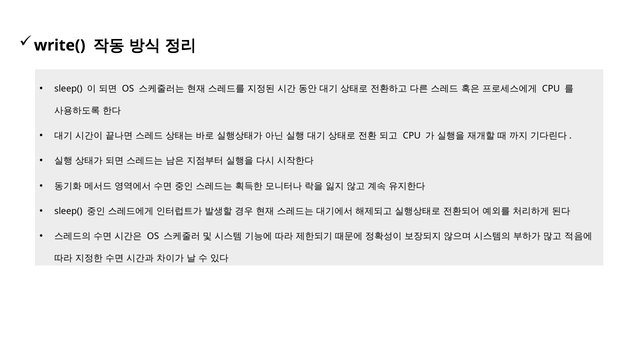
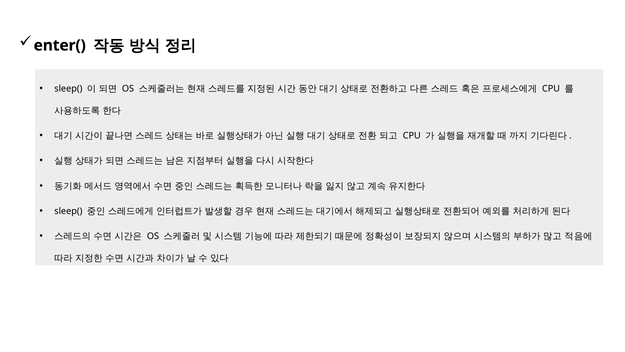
write(: write( -> enter(
